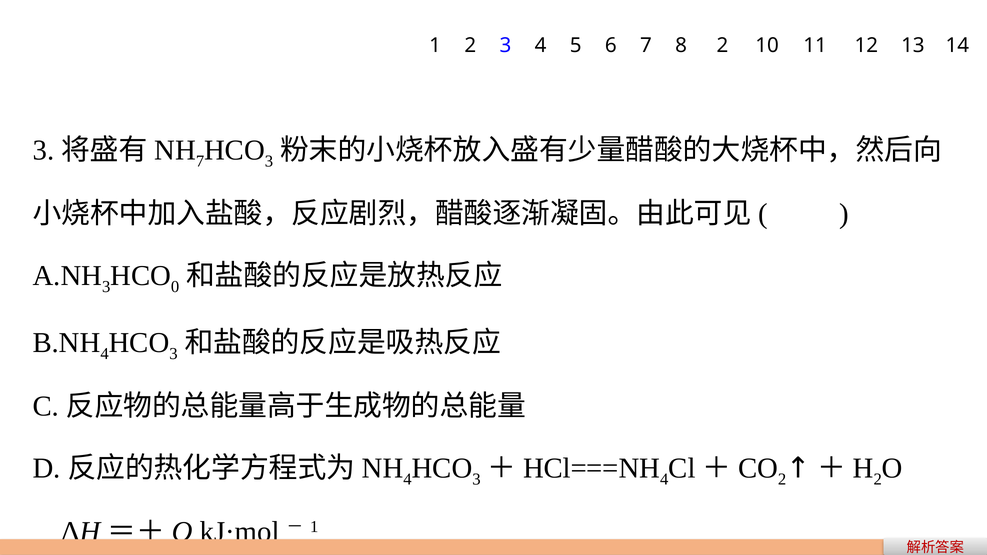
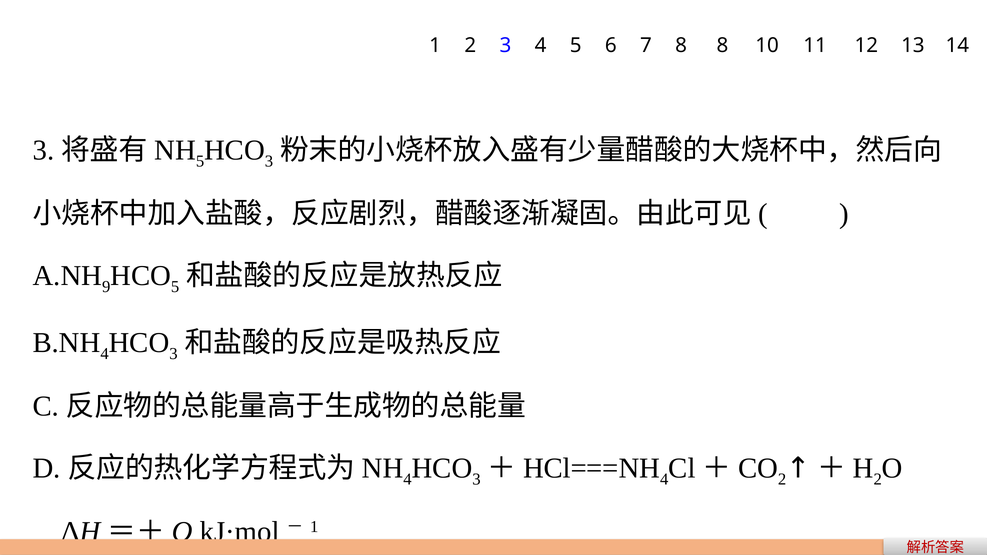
8 2: 2 -> 8
7 at (200, 162): 7 -> 5
3 at (106, 287): 3 -> 9
0 at (175, 287): 0 -> 5
